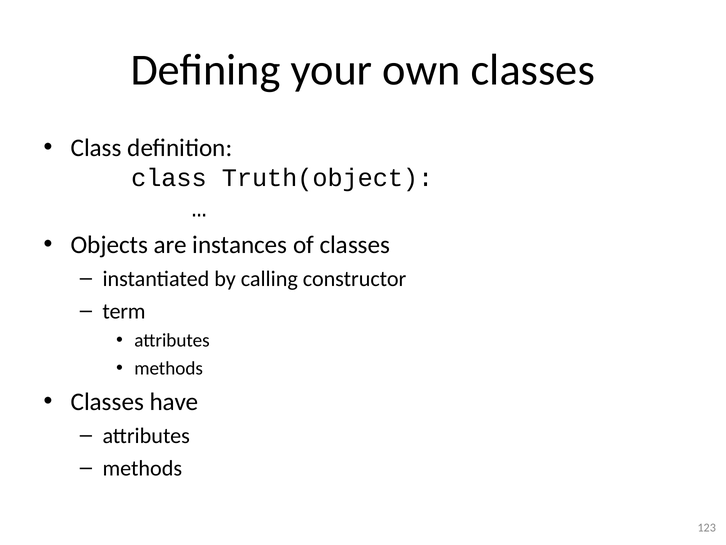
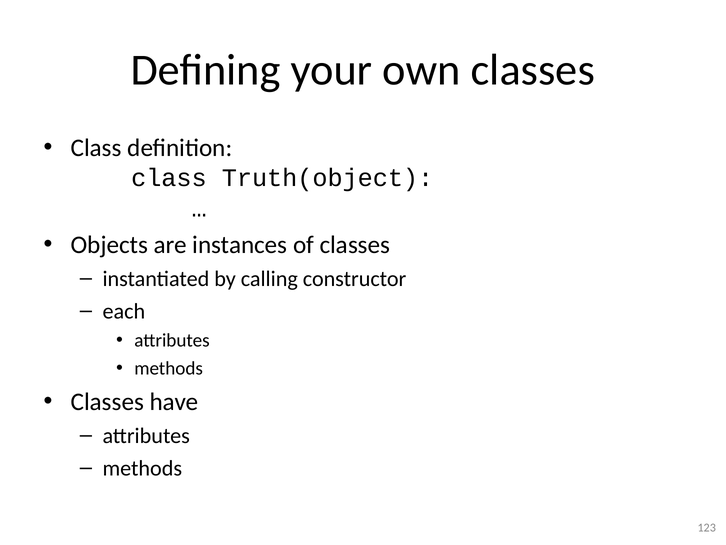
term: term -> each
